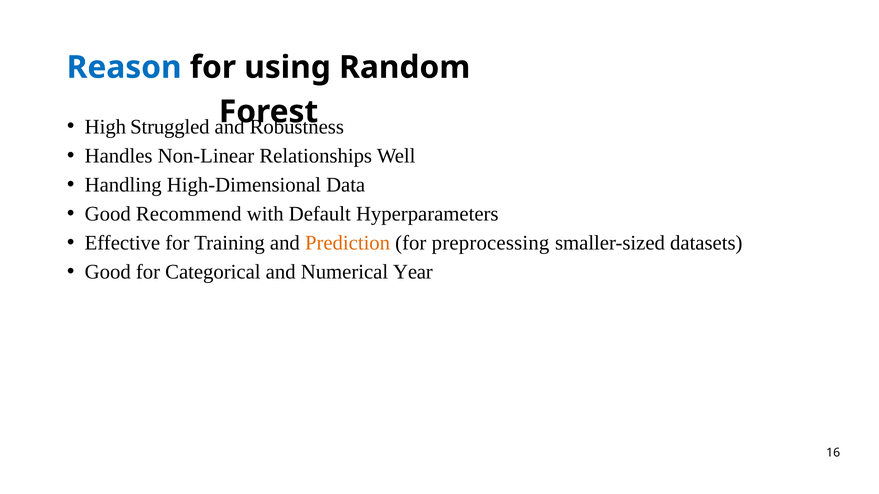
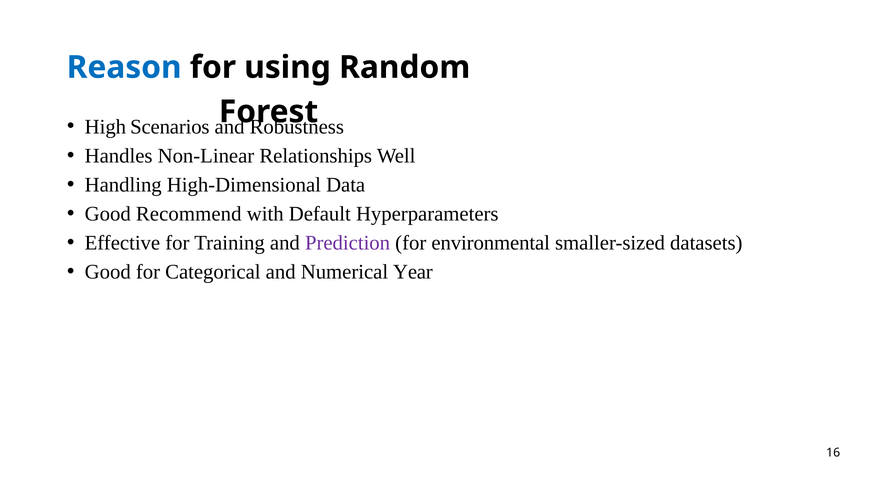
Struggled: Struggled -> Scenarios
Prediction colour: orange -> purple
preprocessing: preprocessing -> environmental
